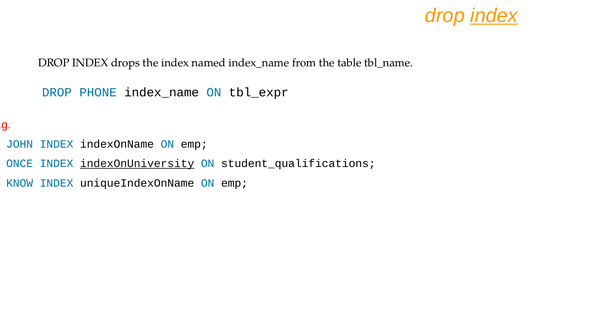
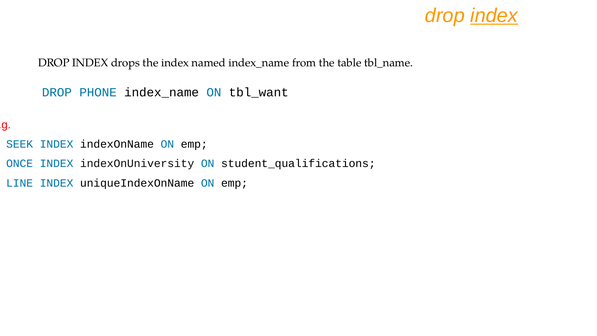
tbl_expr: tbl_expr -> tbl_want
JOHN: JOHN -> SEEK
indexOnUniversity underline: present -> none
KNOW: KNOW -> LINE
